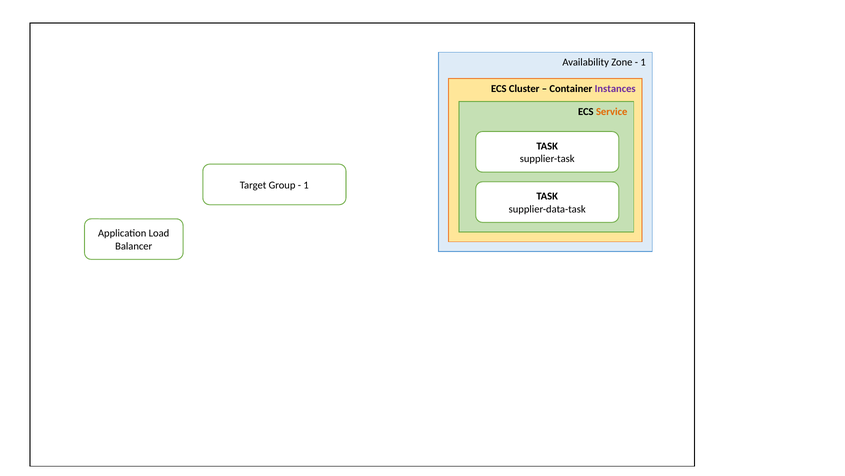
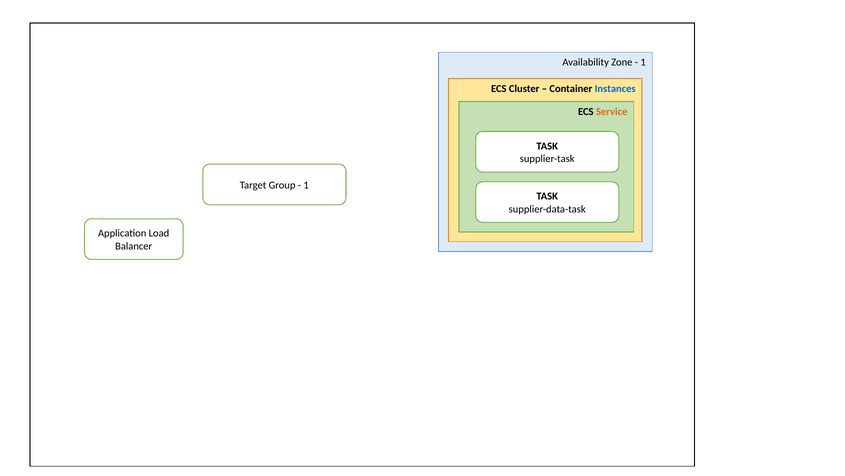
Instances colour: purple -> blue
